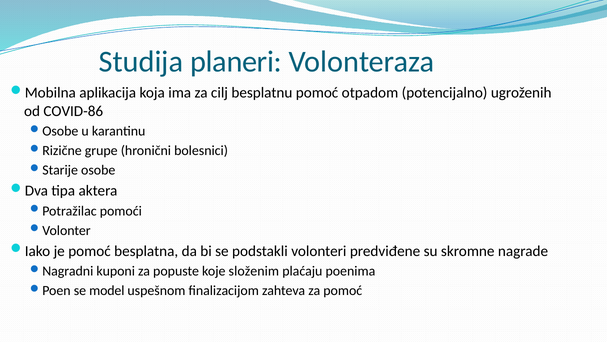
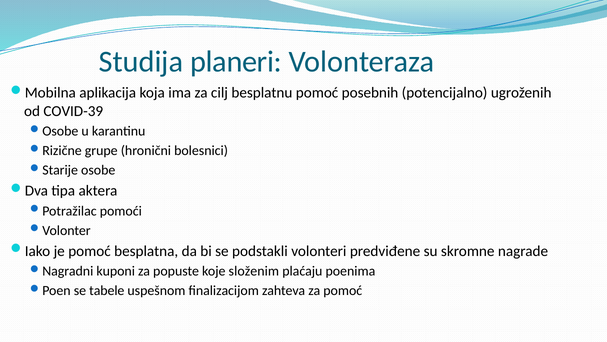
otpadom: otpadom -> posebnih
COVID-86: COVID-86 -> COVID-39
model: model -> tabele
